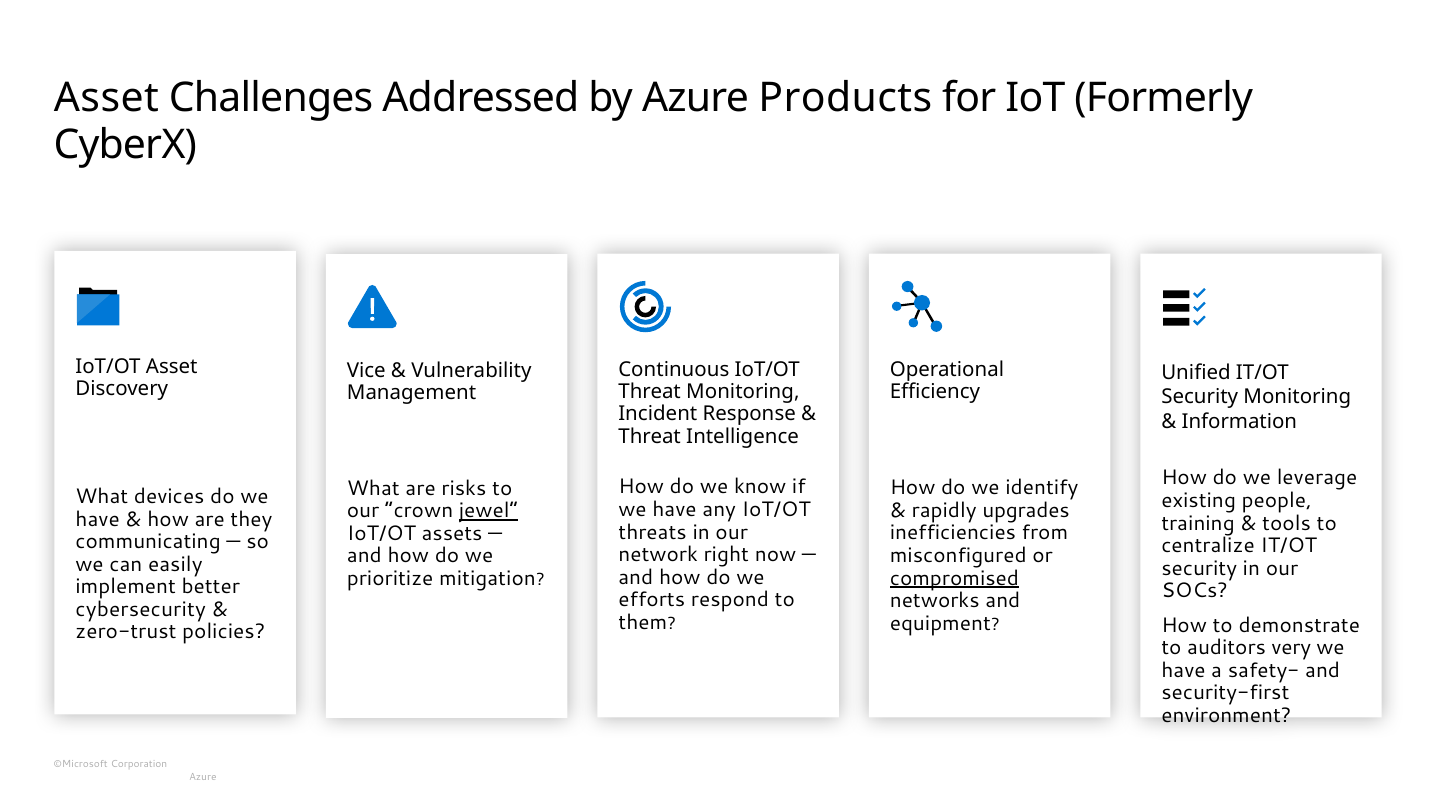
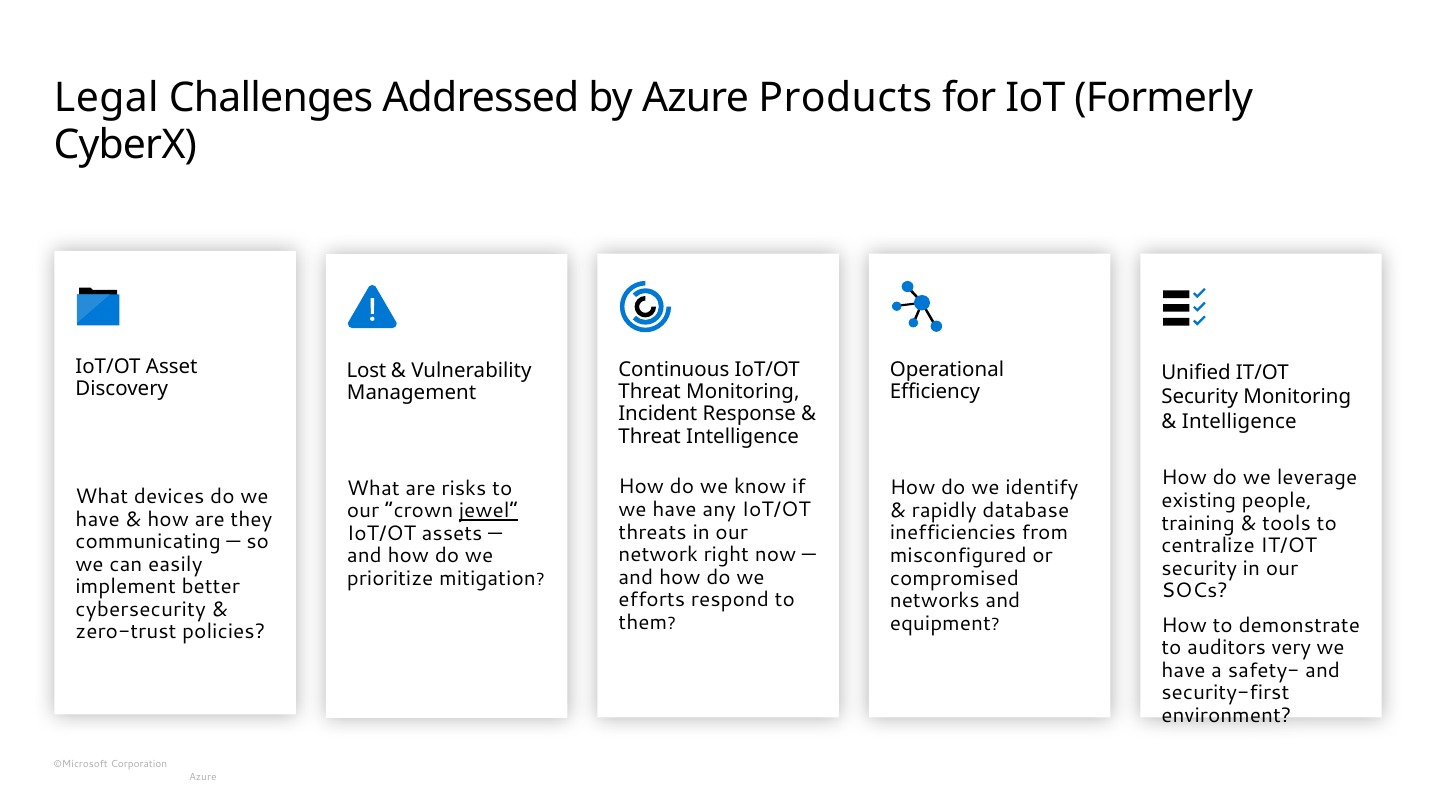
Asset at (106, 98): Asset -> Legal
Vice: Vice -> Lost
Information at (1239, 422): Information -> Intelligence
upgrades: upgrades -> database
compromised underline: present -> none
